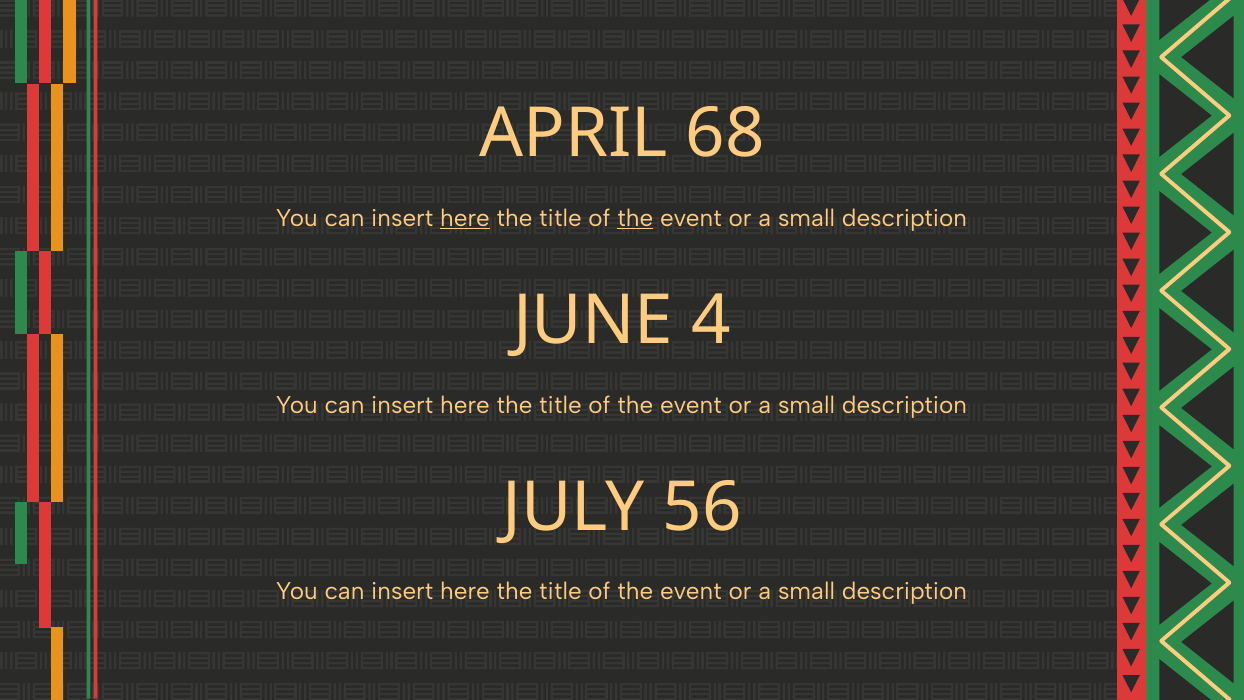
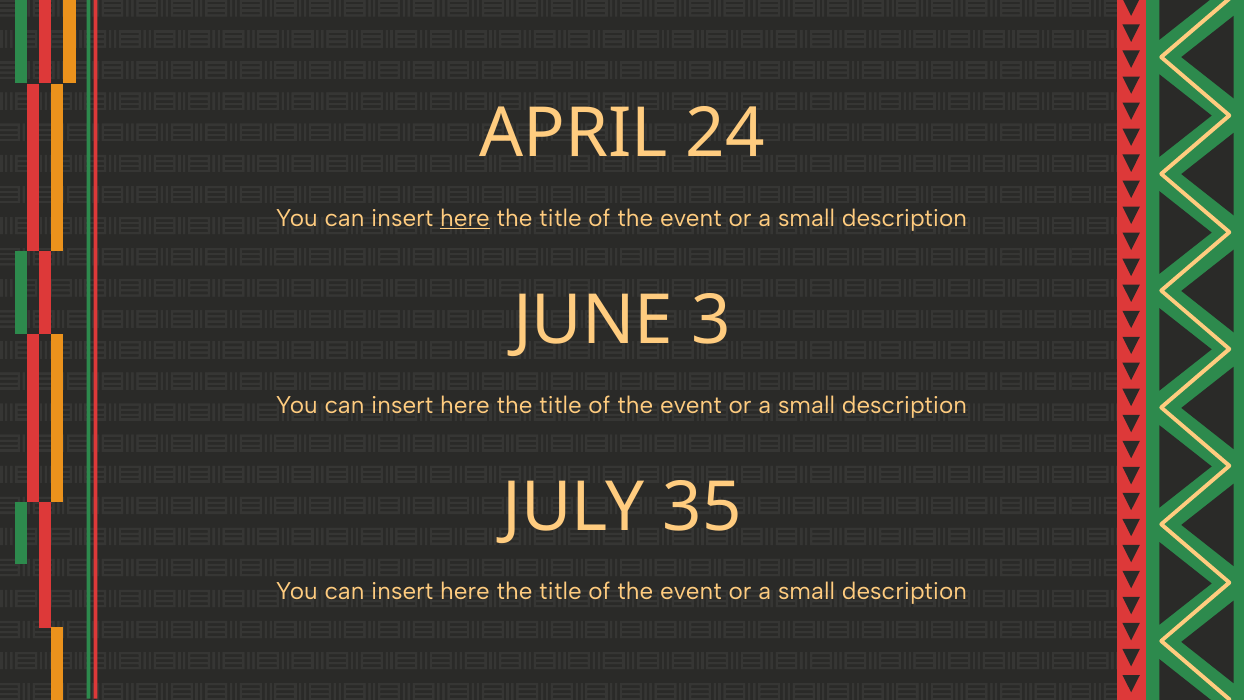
68: 68 -> 24
the at (635, 218) underline: present -> none
4: 4 -> 3
56: 56 -> 35
